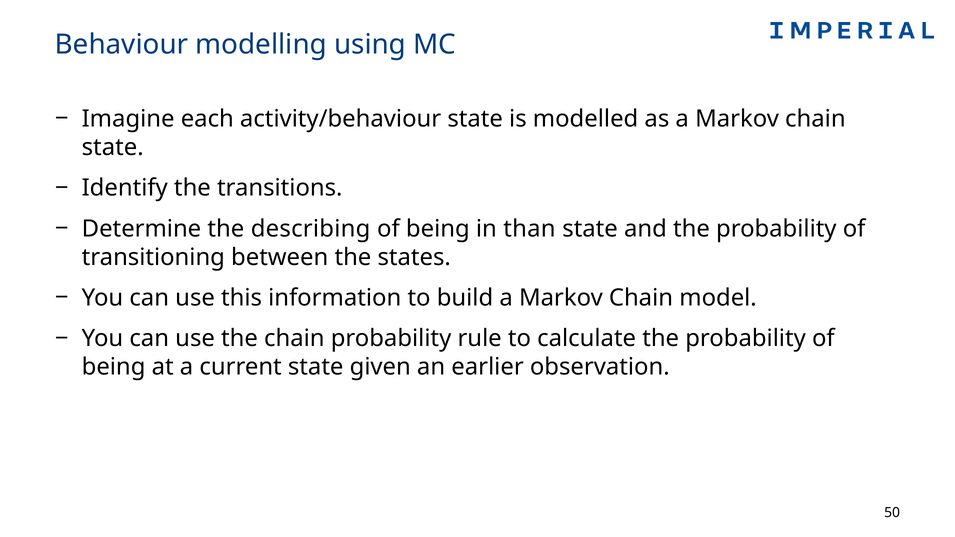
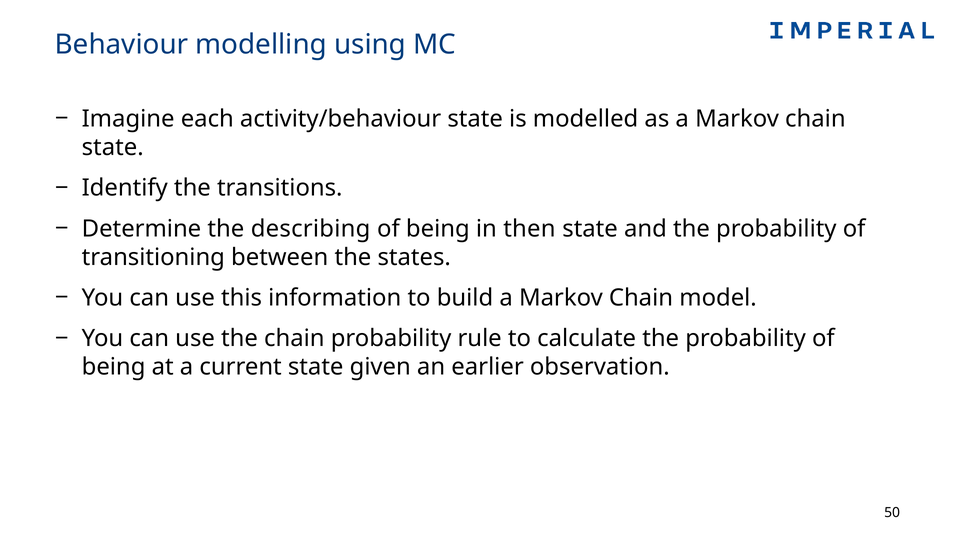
than: than -> then
